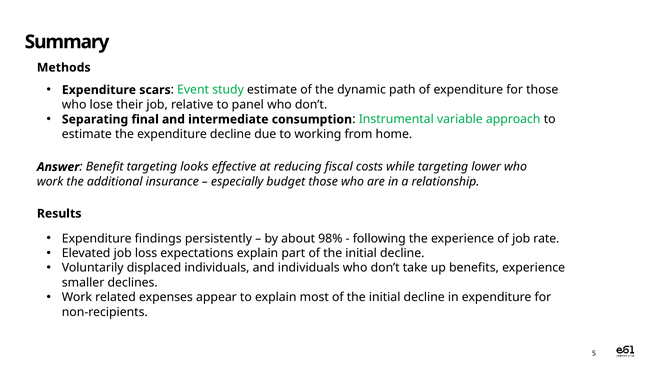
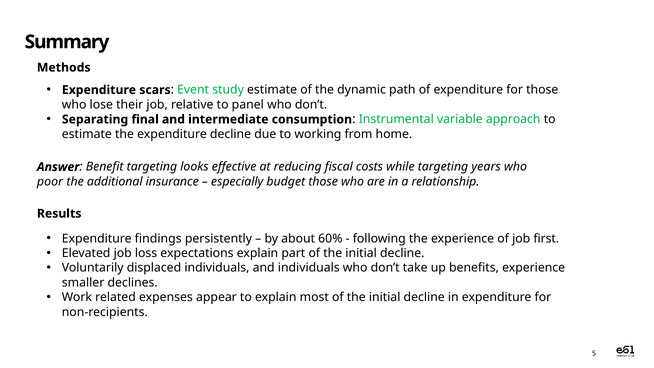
lower: lower -> years
work at (50, 182): work -> poor
98%: 98% -> 60%
rate: rate -> first
